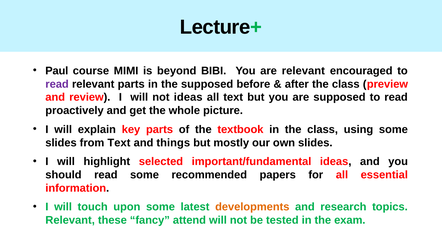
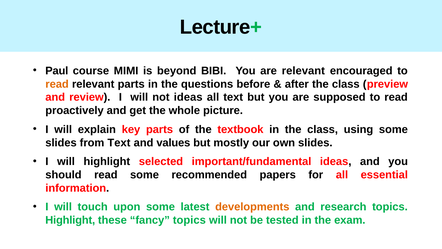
read at (57, 84) colour: purple -> orange
the supposed: supposed -> questions
things: things -> values
Relevant at (70, 220): Relevant -> Highlight
fancy attend: attend -> topics
